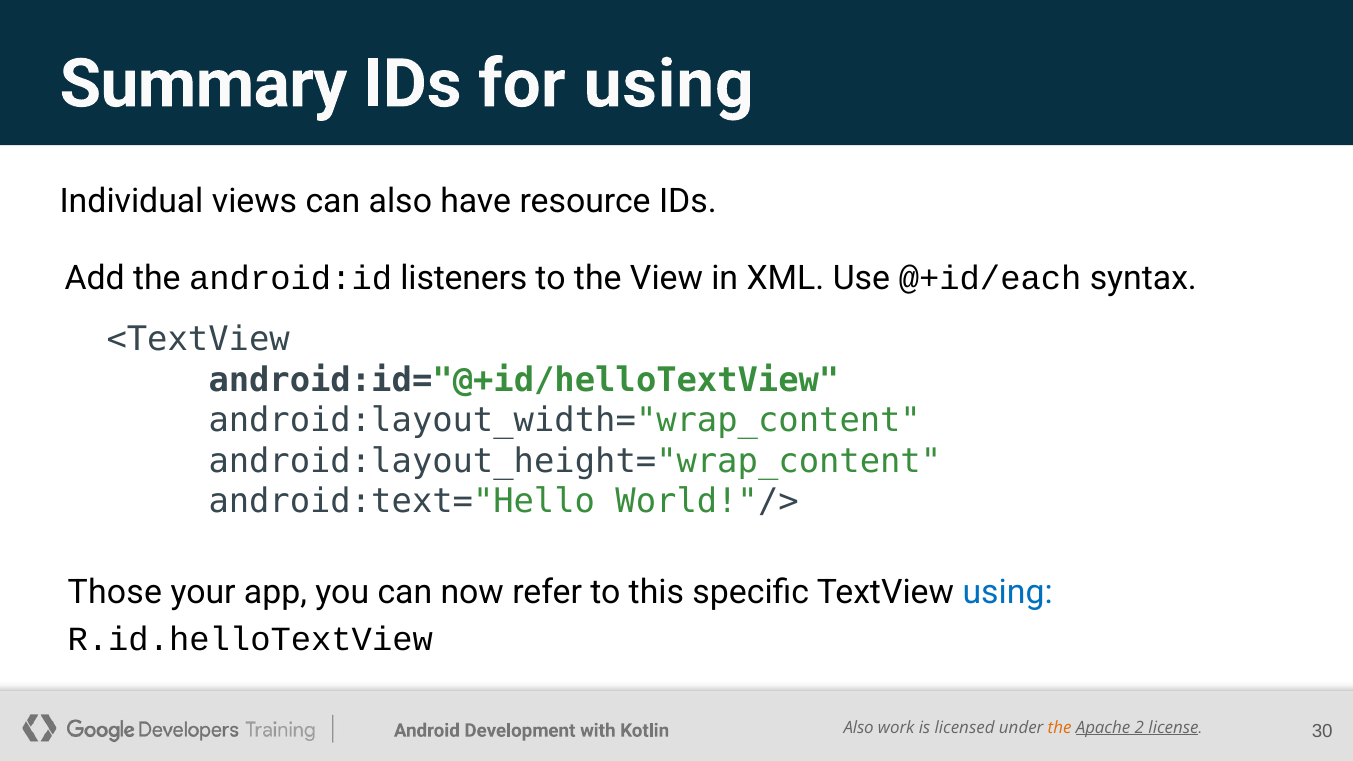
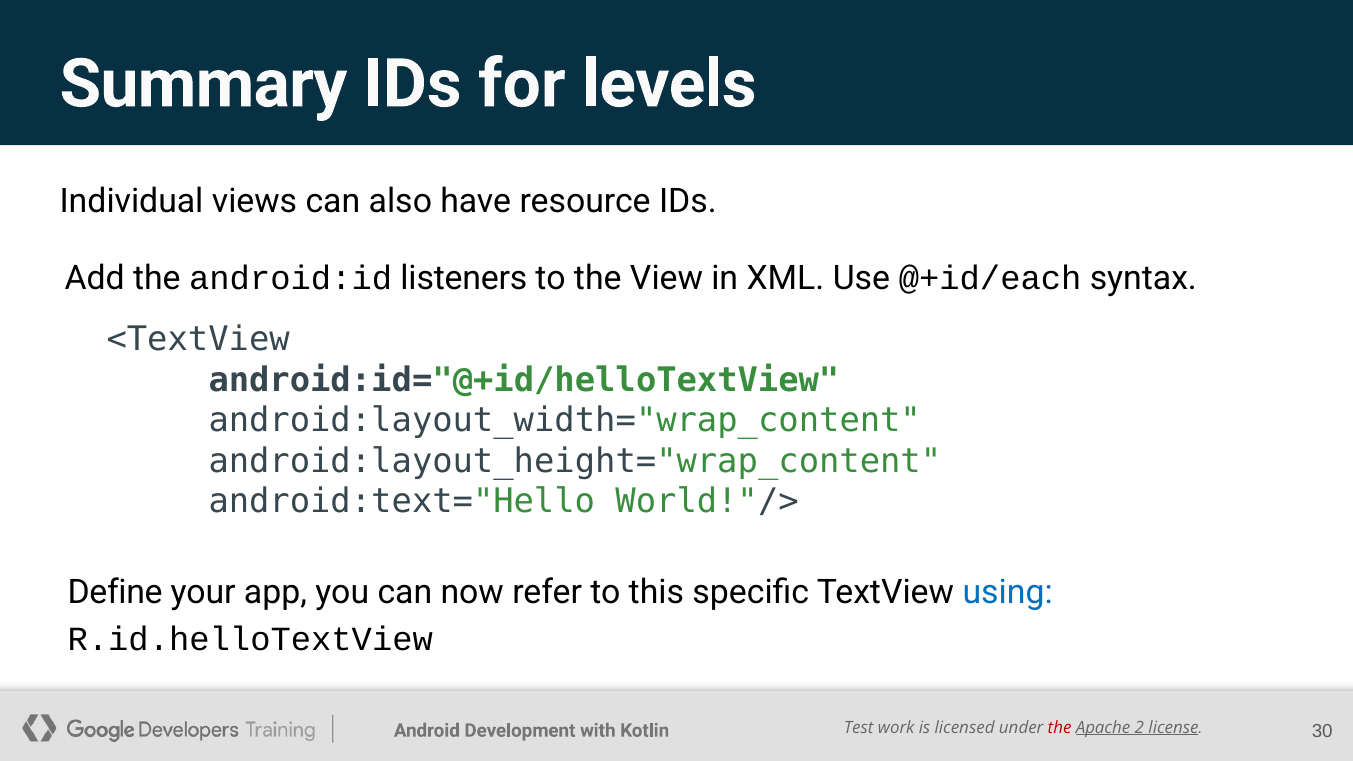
for using: using -> levels
Those: Those -> Define
Also at (859, 728): Also -> Test
the at (1060, 728) colour: orange -> red
